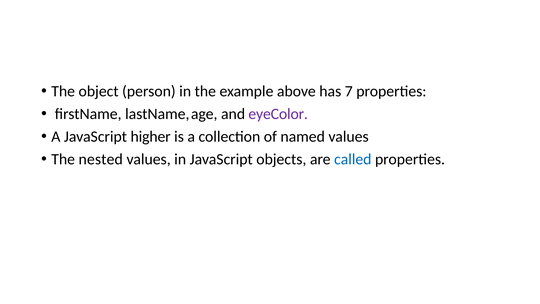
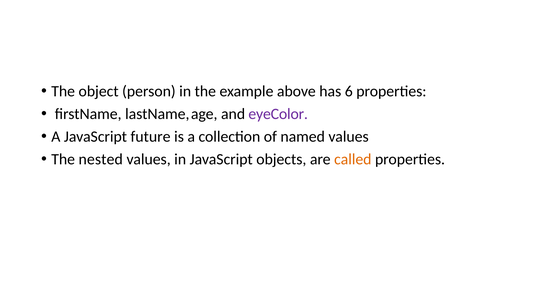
7: 7 -> 6
higher: higher -> future
called colour: blue -> orange
